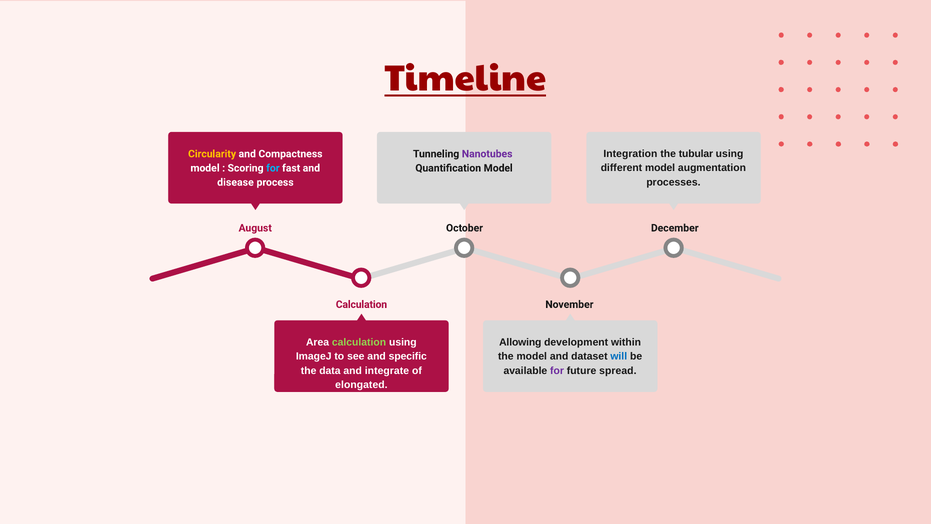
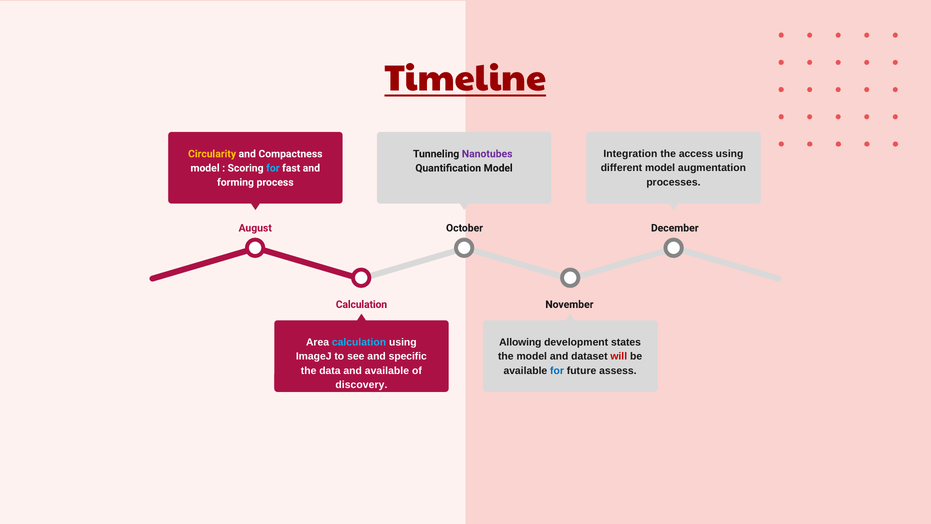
tubular: tubular -> access
disease: disease -> forming
calculation at (359, 342) colour: light green -> light blue
within: within -> states
will colour: blue -> red
and integrate: integrate -> available
for at (557, 370) colour: purple -> blue
spread: spread -> assess
elongated: elongated -> discovery
